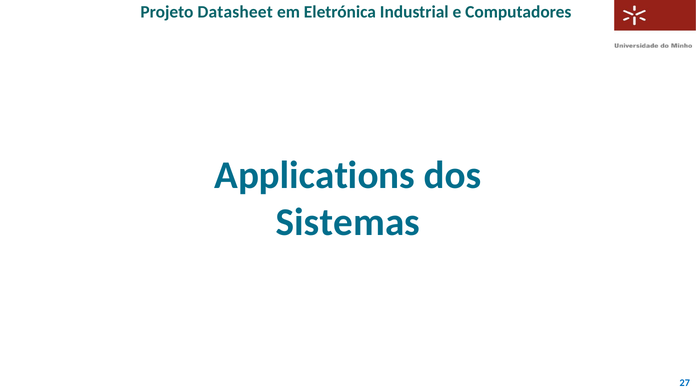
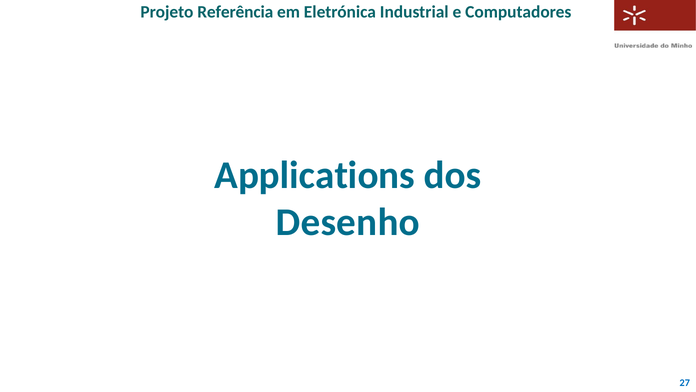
Datasheet: Datasheet -> Referência
Sistemas: Sistemas -> Desenho
